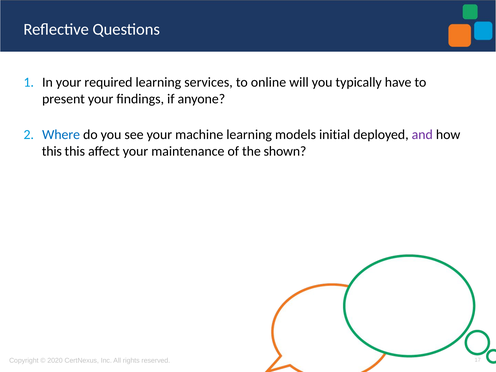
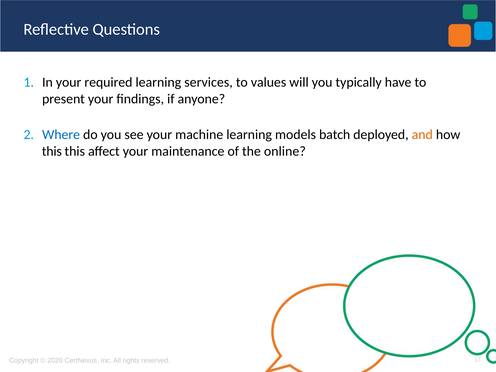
online: online -> values
initial: initial -> batch
and colour: purple -> orange
shown: shown -> online
